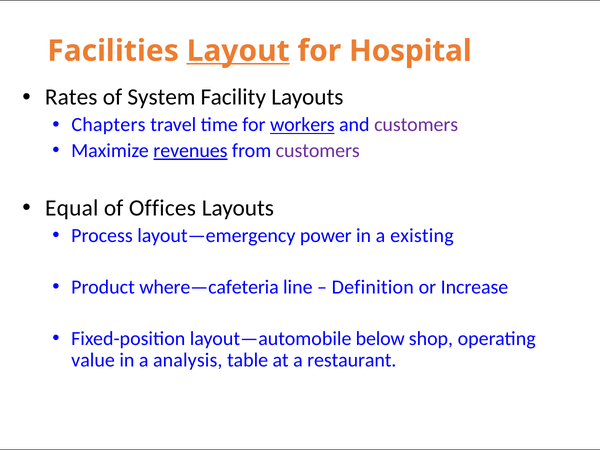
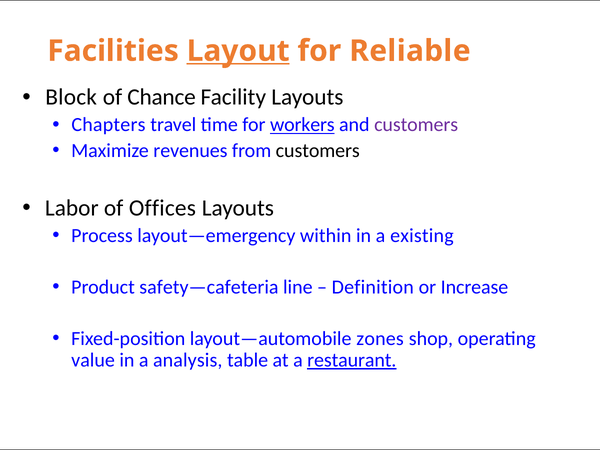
Hospital: Hospital -> Reliable
Rates: Rates -> Block
System: System -> Chance
revenues underline: present -> none
customers at (318, 151) colour: purple -> black
Equal: Equal -> Labor
power: power -> within
where—cafeteria: where—cafeteria -> safety—cafeteria
below: below -> zones
restaurant underline: none -> present
